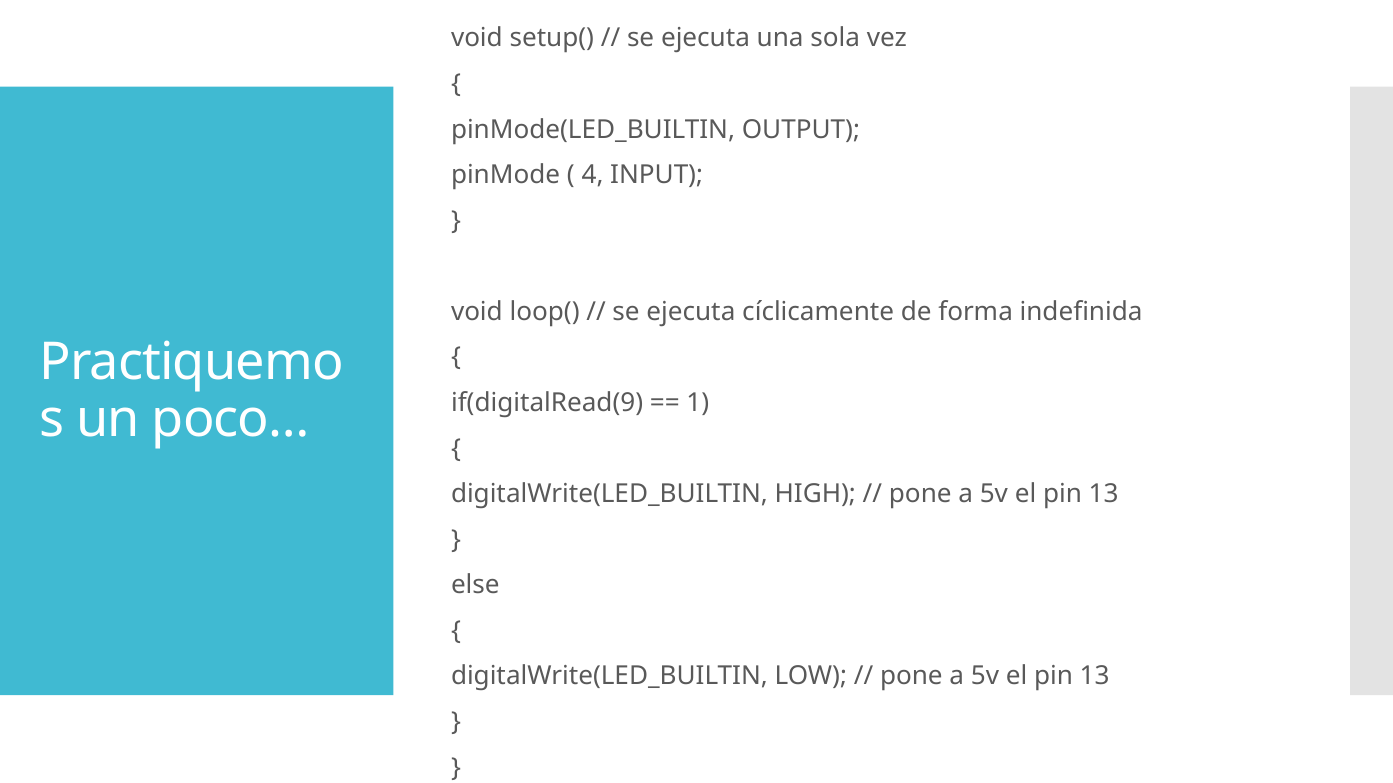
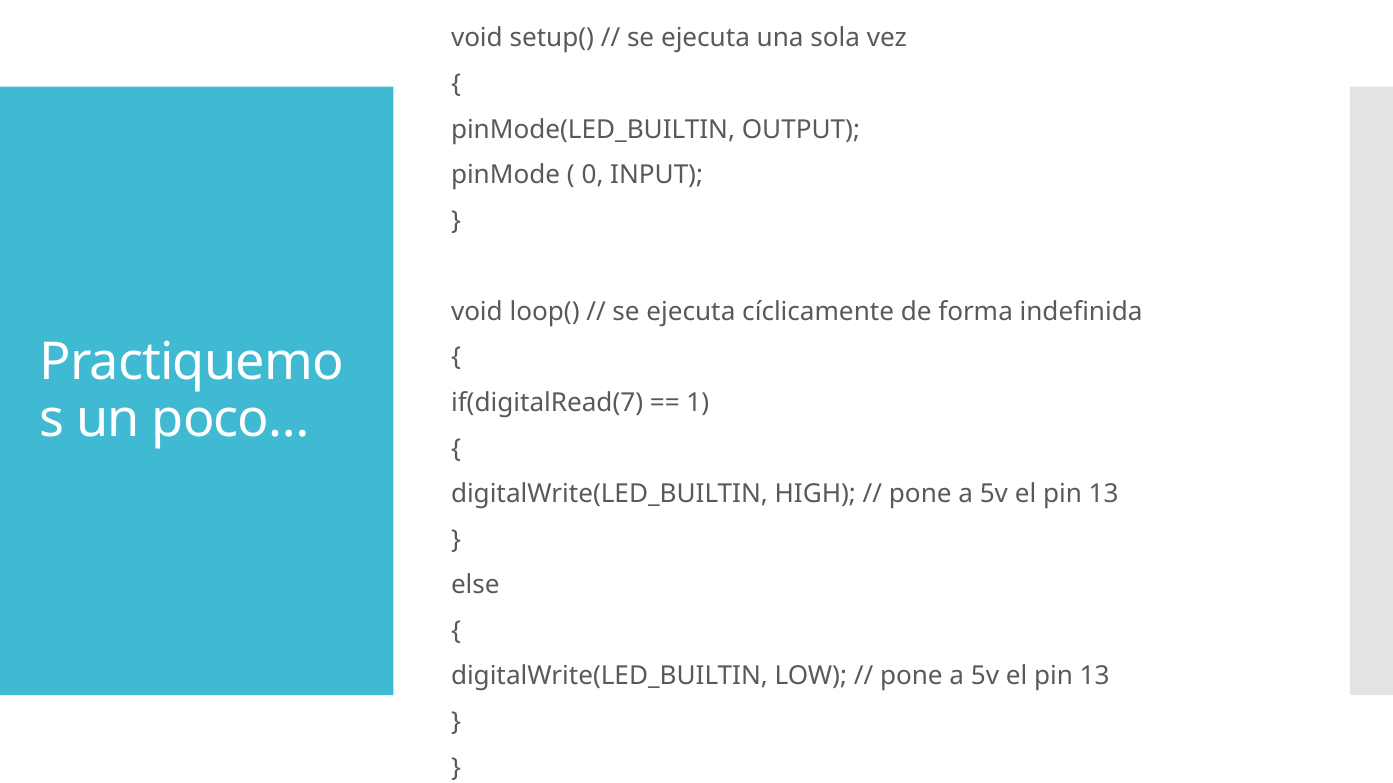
4: 4 -> 0
if(digitalRead(9: if(digitalRead(9 -> if(digitalRead(7
